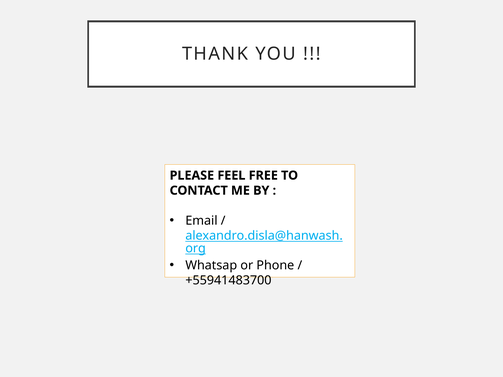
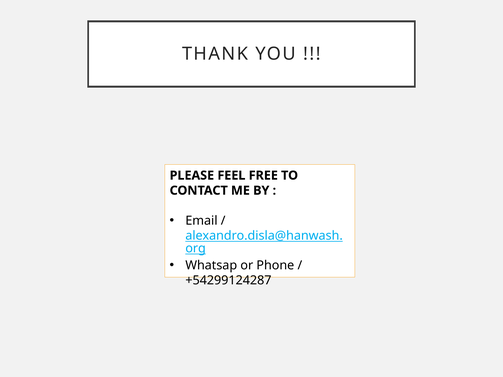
+55941483700: +55941483700 -> +54299124287
